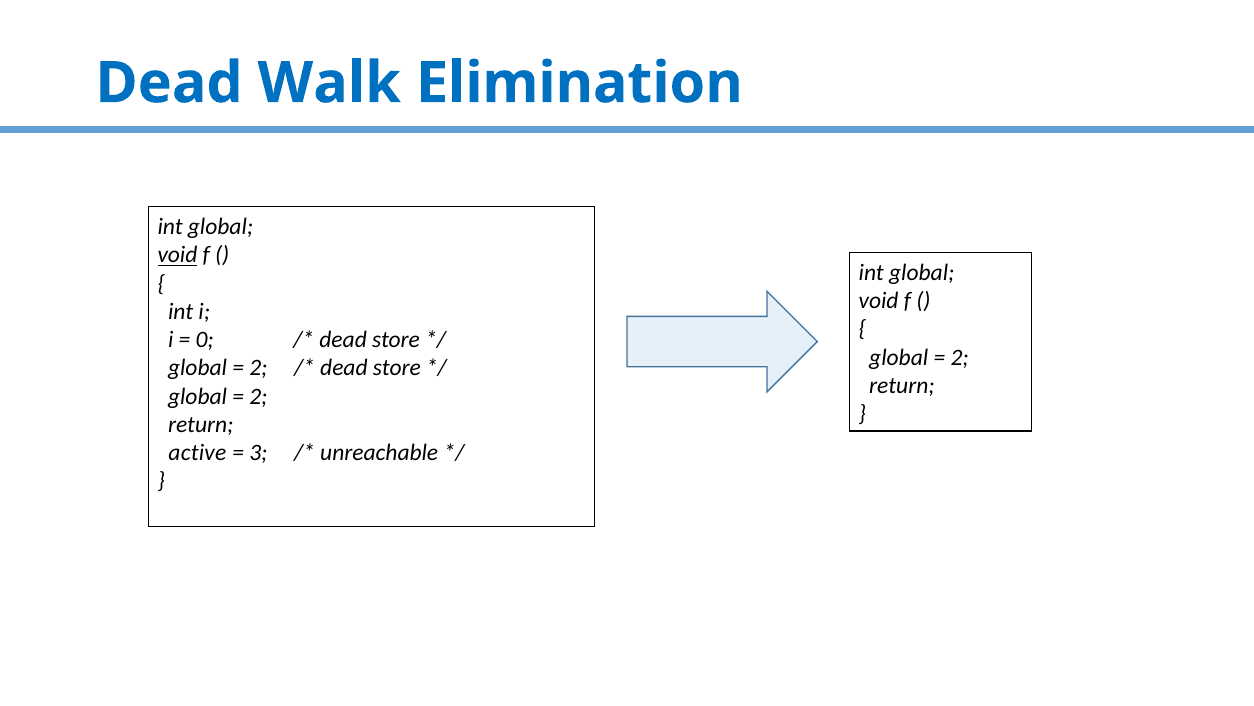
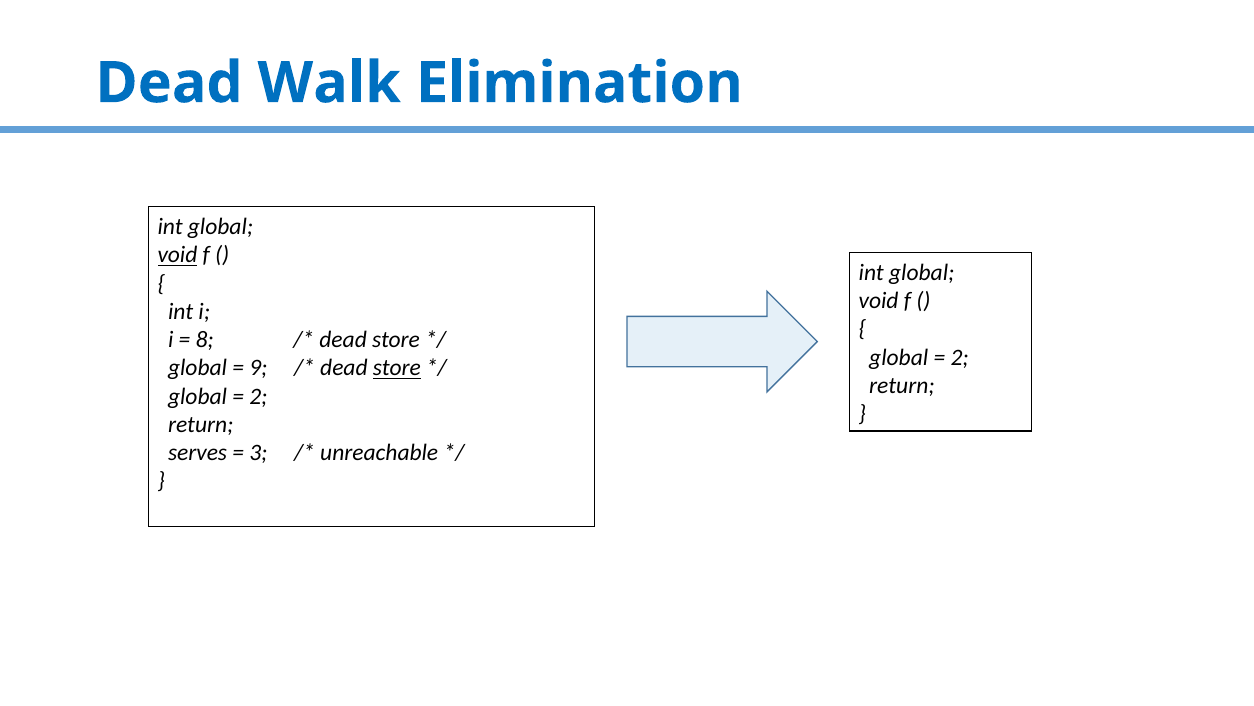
0: 0 -> 8
2 at (258, 368): 2 -> 9
store at (397, 368) underline: none -> present
active: active -> serves
